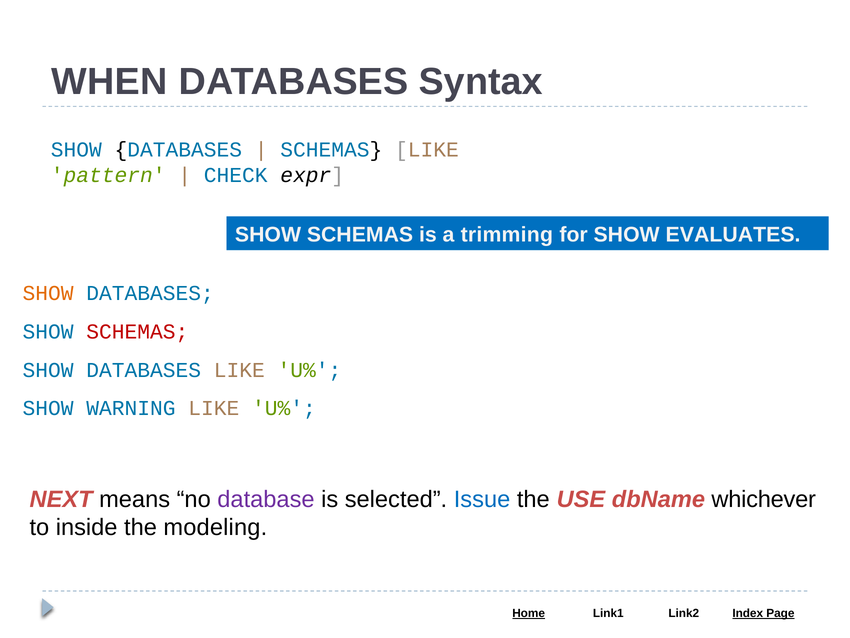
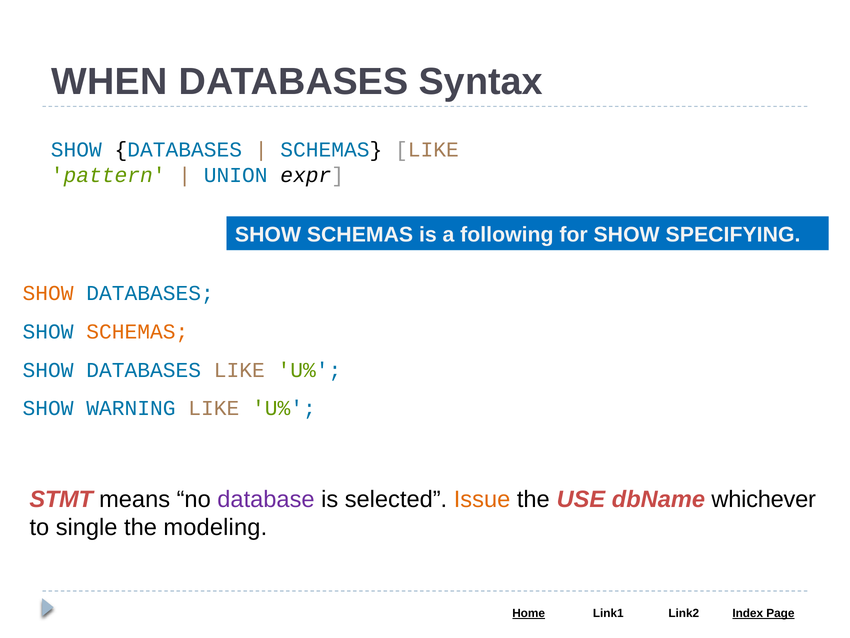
CHECK: CHECK -> UNION
trimming: trimming -> following
EVALUATES: EVALUATES -> SPECIFYING
SCHEMAS at (137, 331) colour: red -> orange
NEXT: NEXT -> STMT
Issue colour: blue -> orange
inside: inside -> single
